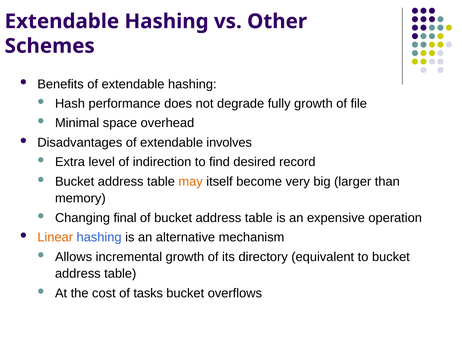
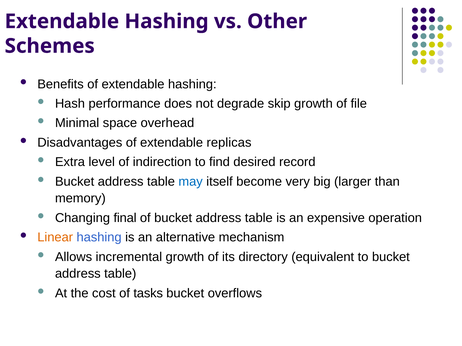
fully: fully -> skip
involves: involves -> replicas
may colour: orange -> blue
